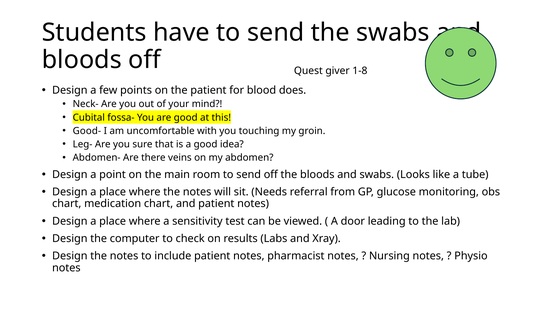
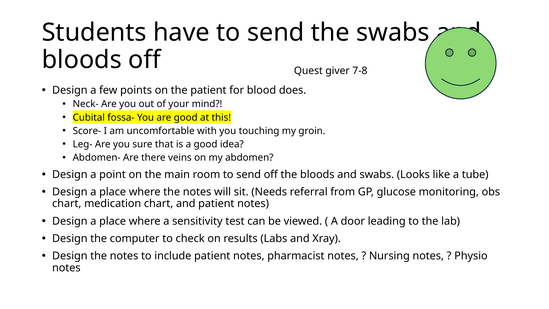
1-8: 1-8 -> 7-8
Good-: Good- -> Score-
